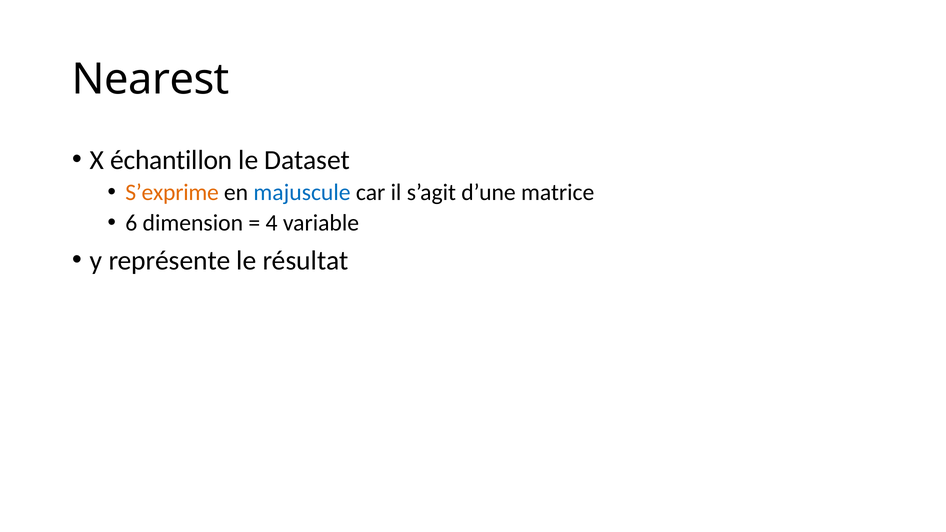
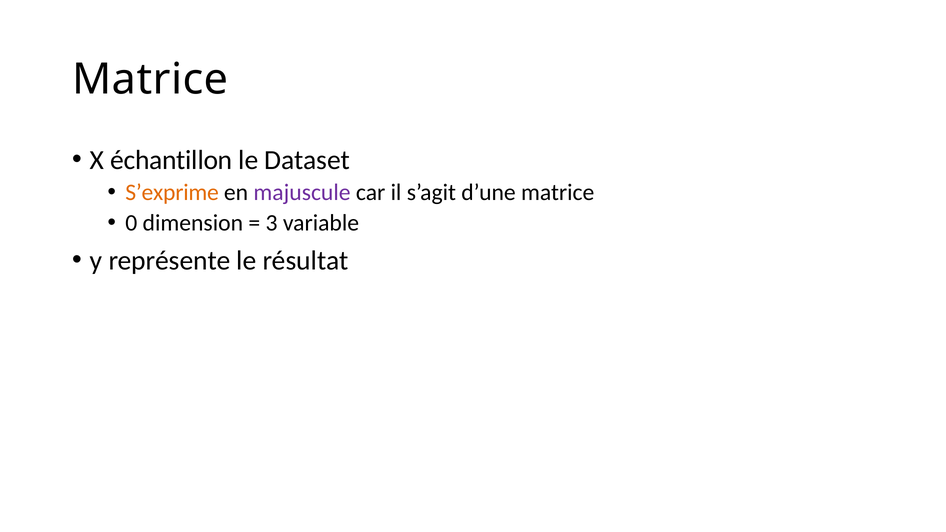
Nearest at (151, 79): Nearest -> Matrice
majuscule colour: blue -> purple
6: 6 -> 0
4: 4 -> 3
